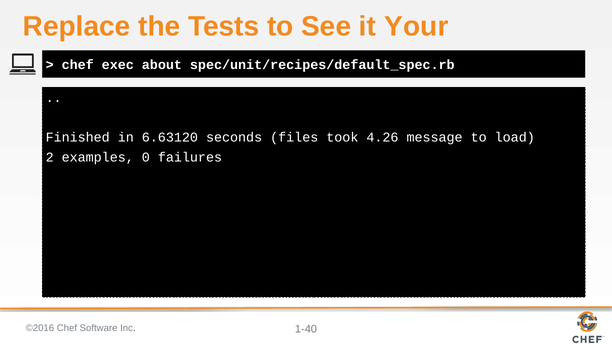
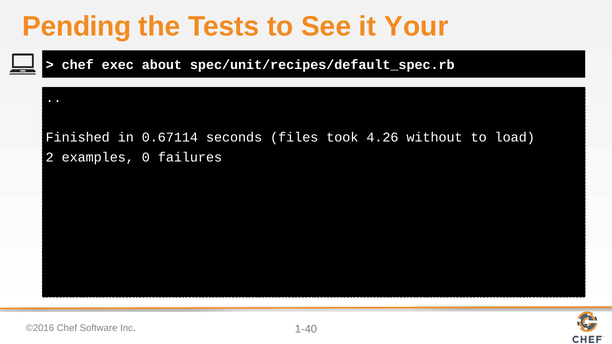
Replace: Replace -> Pending
6.63120: 6.63120 -> 0.67114
message: message -> without
